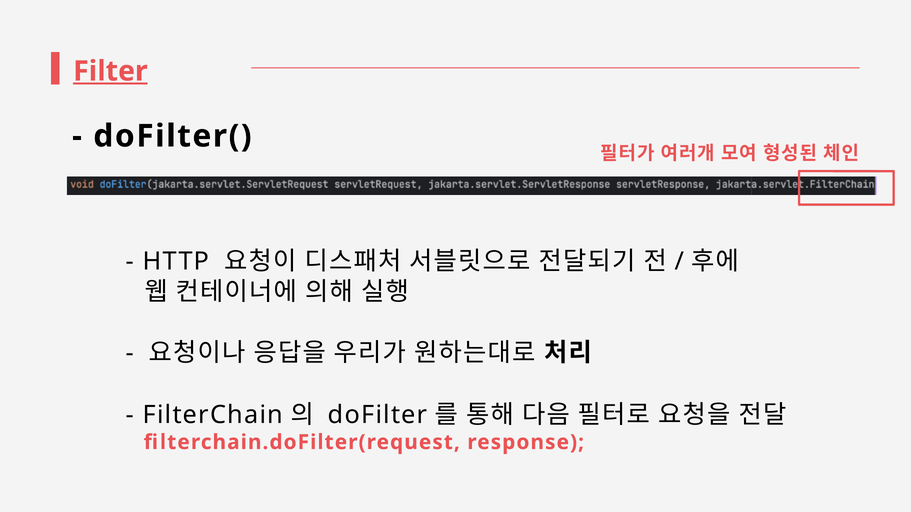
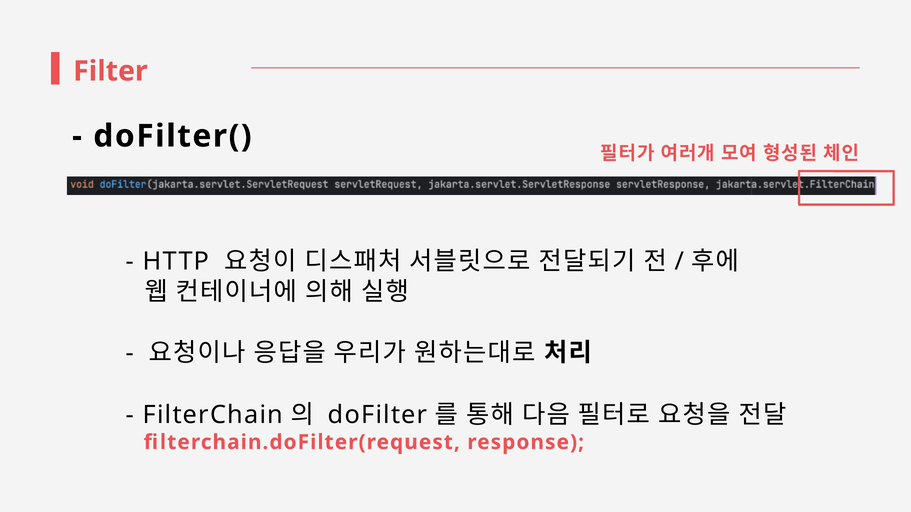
Filter underline: present -> none
